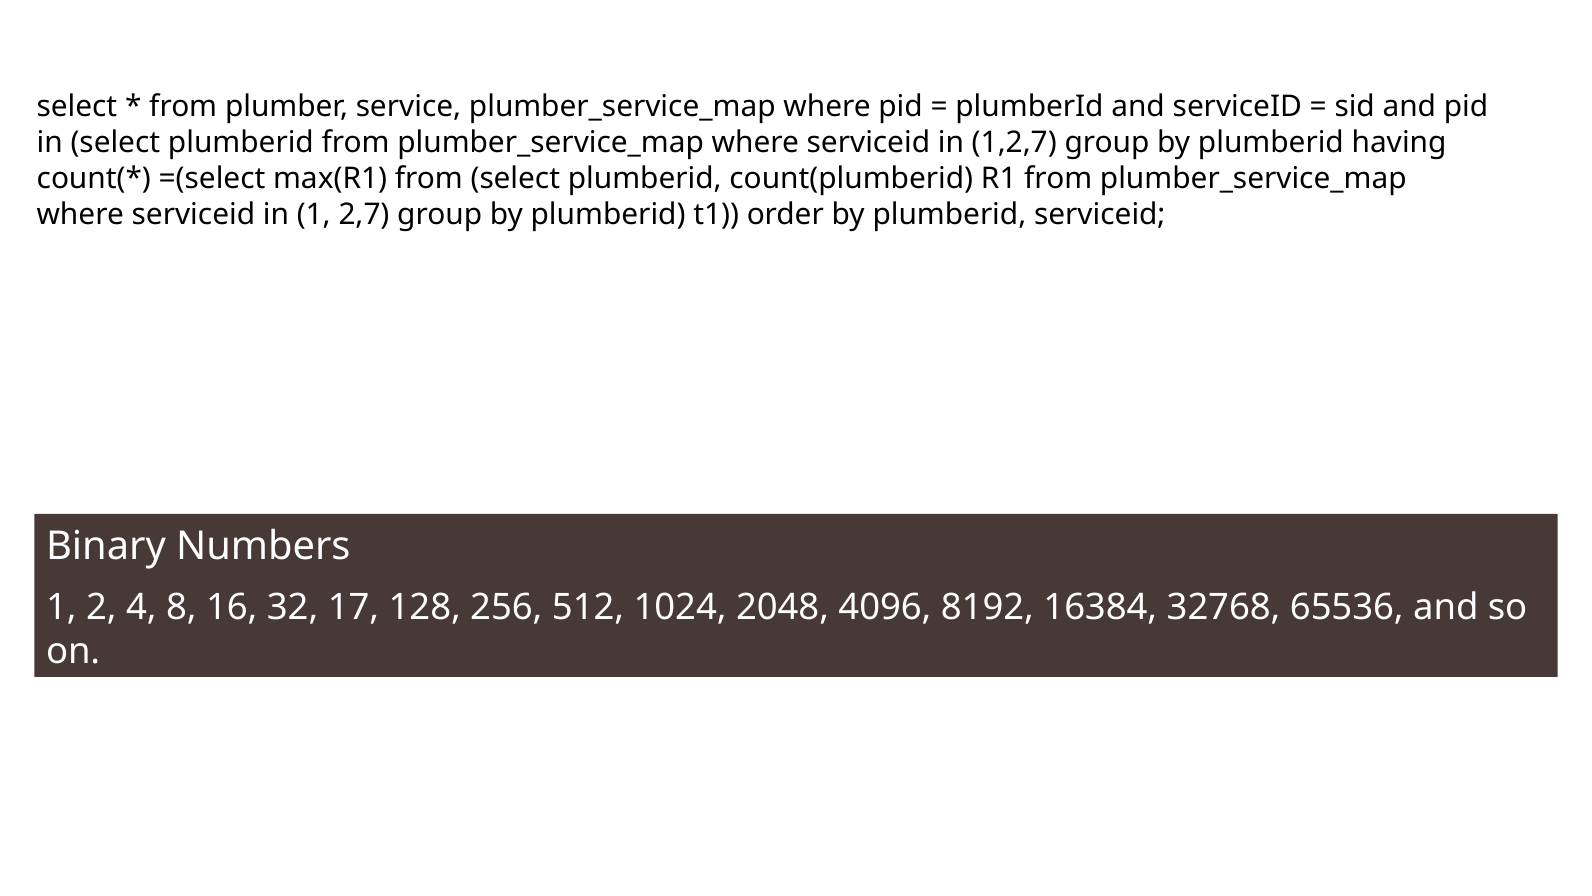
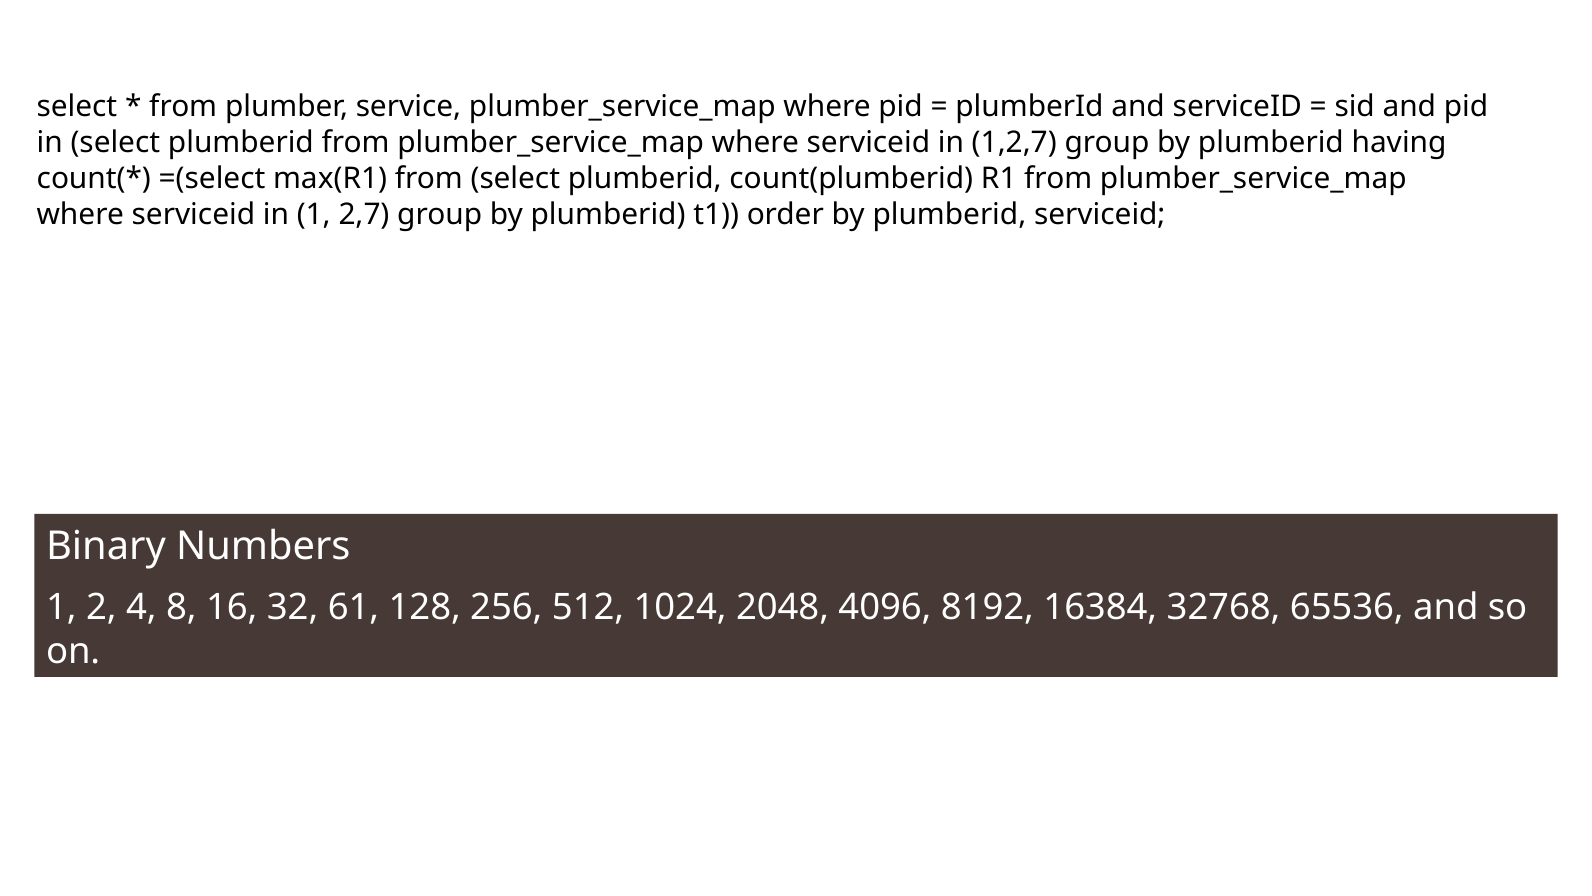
17: 17 -> 61
